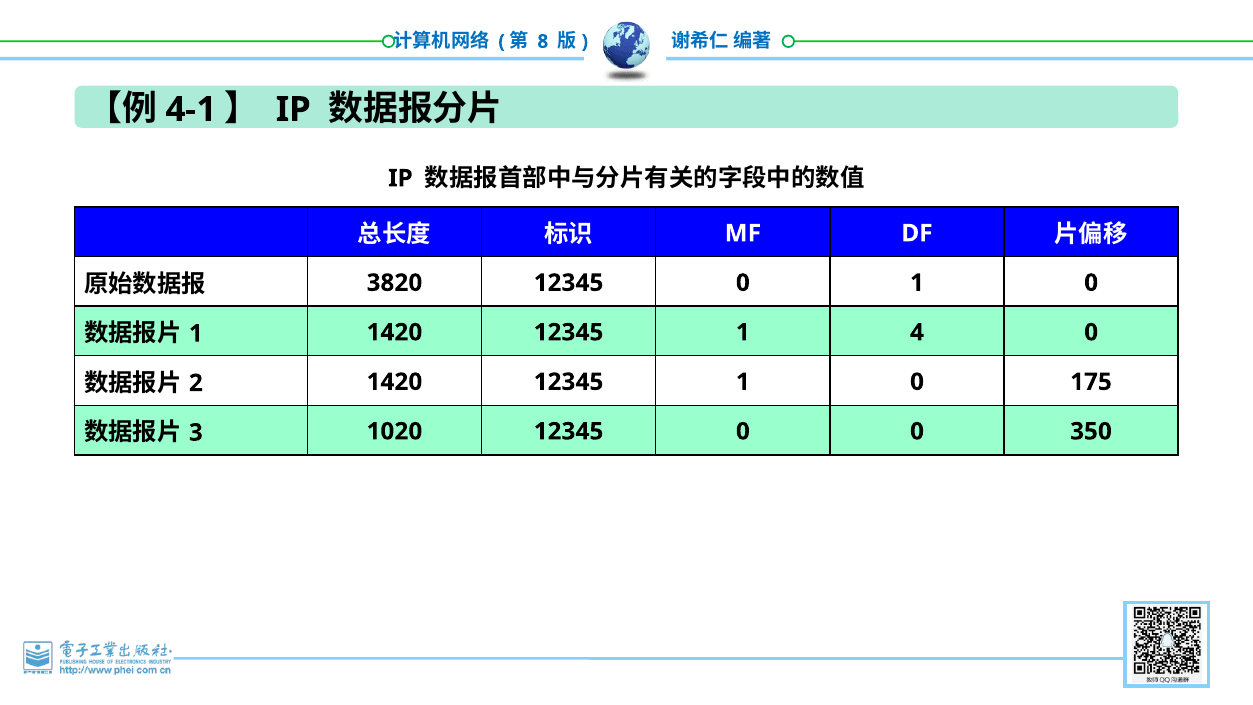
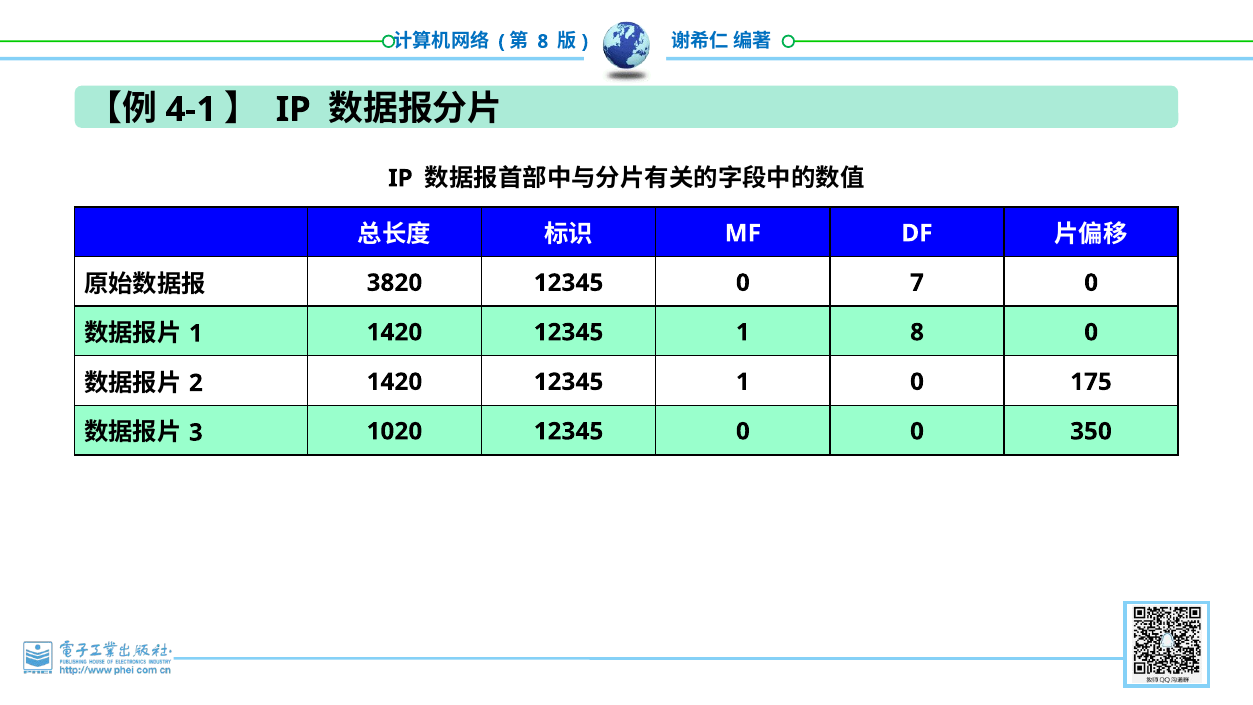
0 1: 1 -> 7
1 4: 4 -> 8
